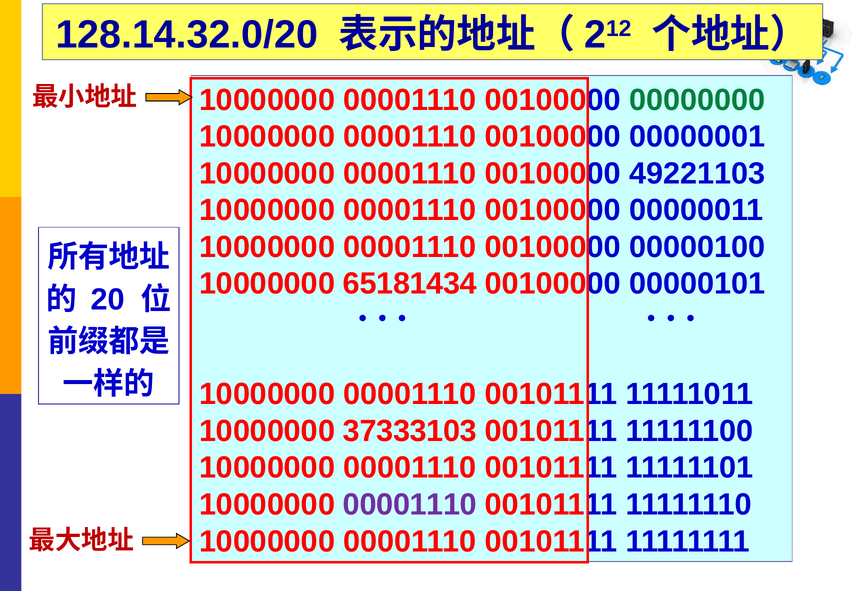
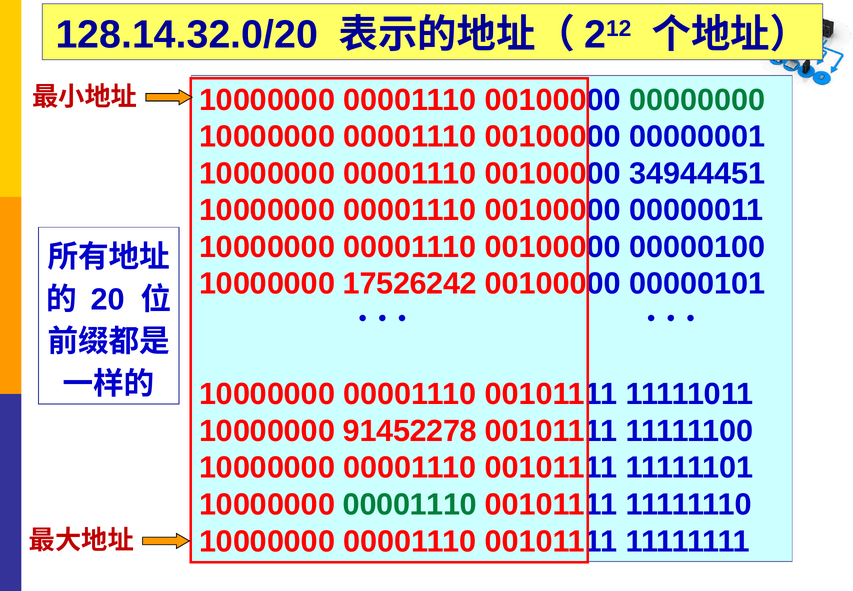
49221103: 49221103 -> 34944451
65181434: 65181434 -> 17526242
37333103: 37333103 -> 91452278
00001110 at (410, 504) colour: purple -> green
